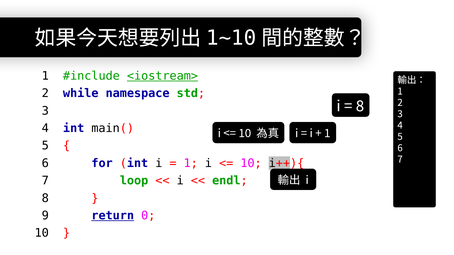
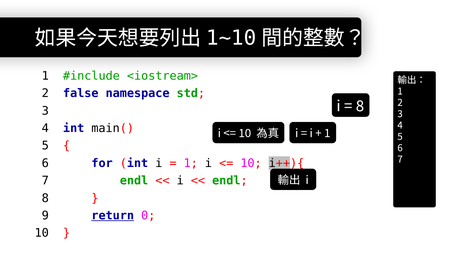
<iostream> underline: present -> none
while: while -> false
7 loop: loop -> endl
